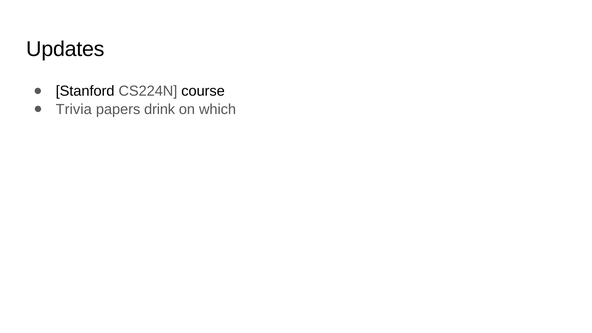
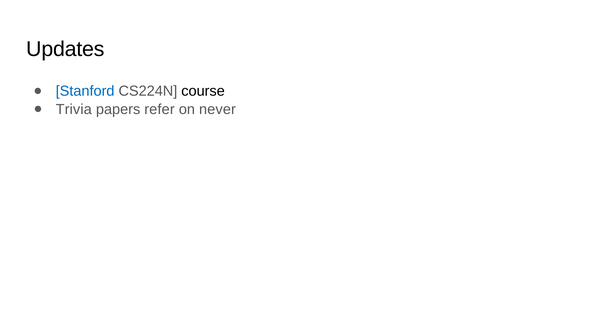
Stanford colour: black -> blue
drink: drink -> refer
which: which -> never
